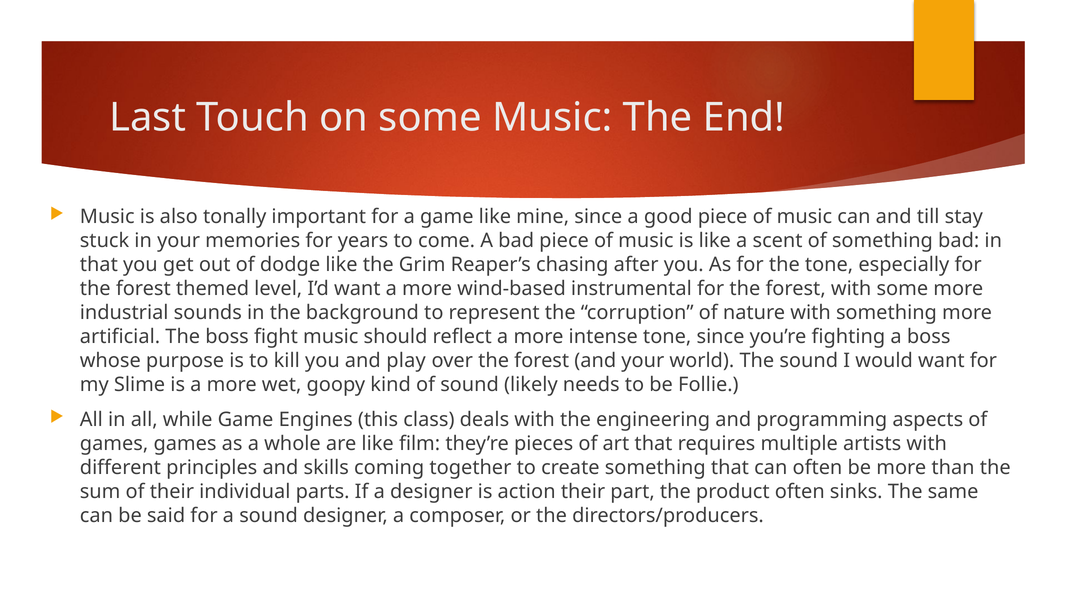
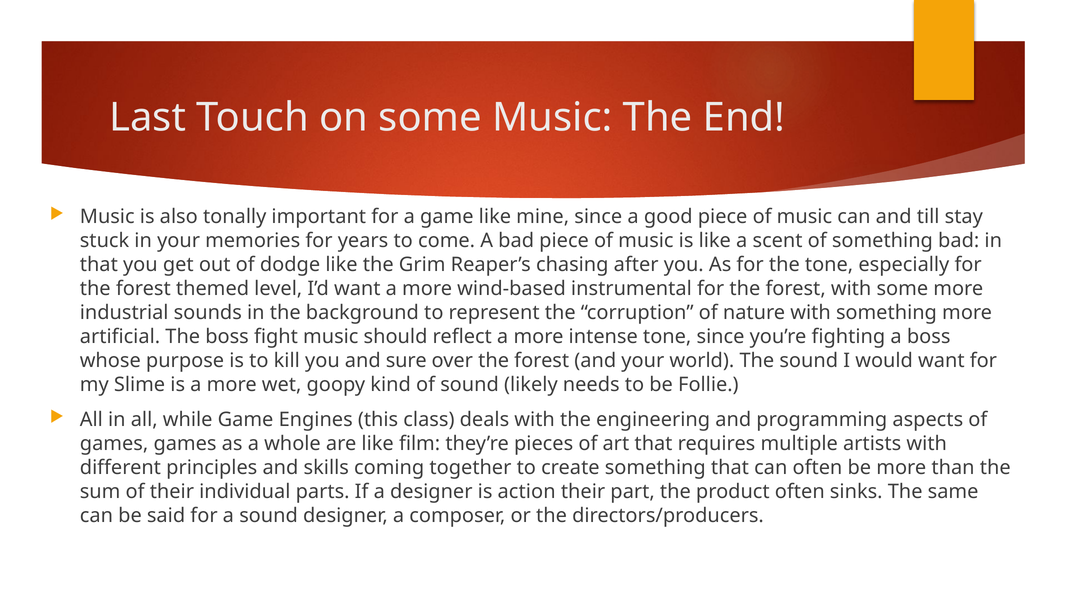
play: play -> sure
